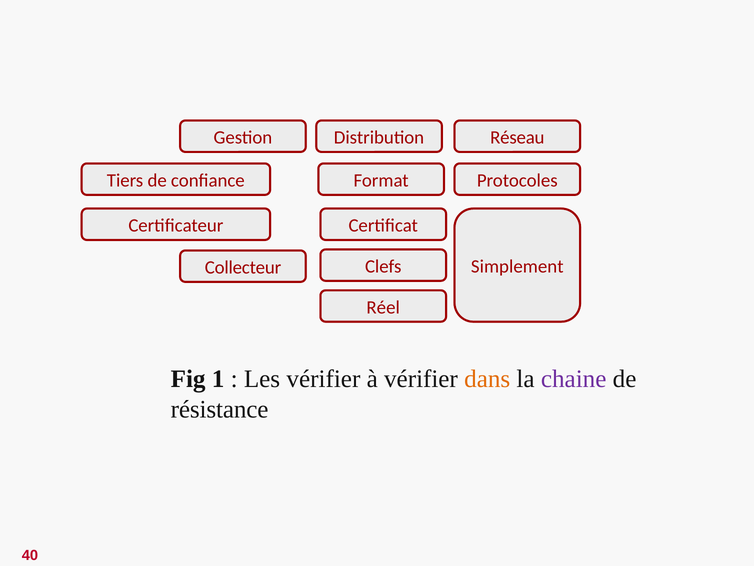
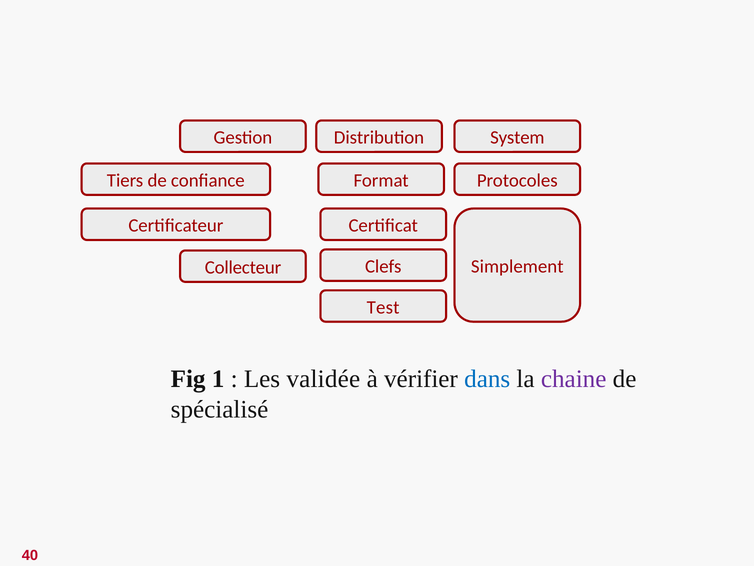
Réseau: Réseau -> System
Réel: Réel -> Test
Les vérifier: vérifier -> validée
dans colour: orange -> blue
résistance: résistance -> spécialisé
